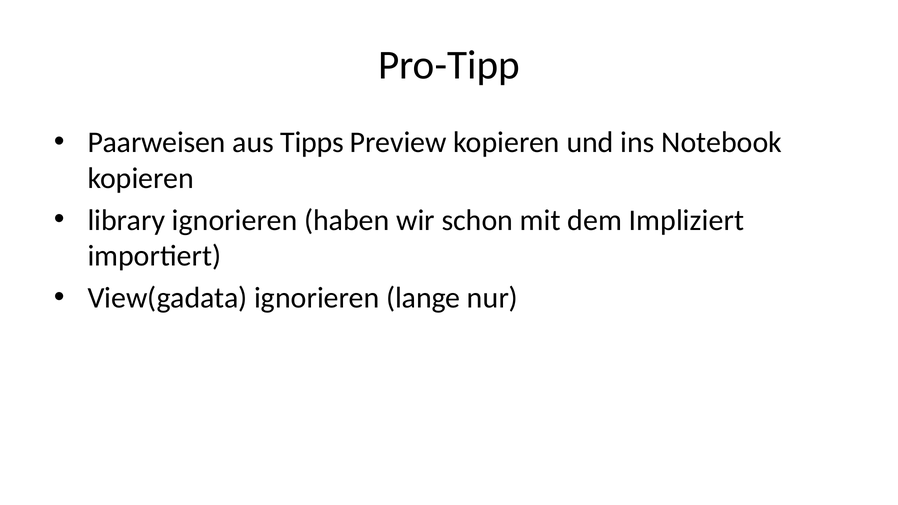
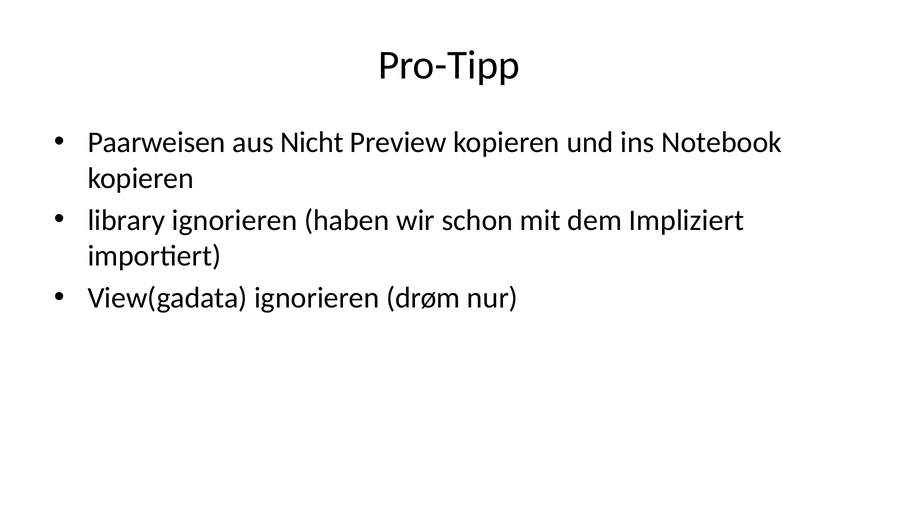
Tipps: Tipps -> Nicht
lange: lange -> drøm
